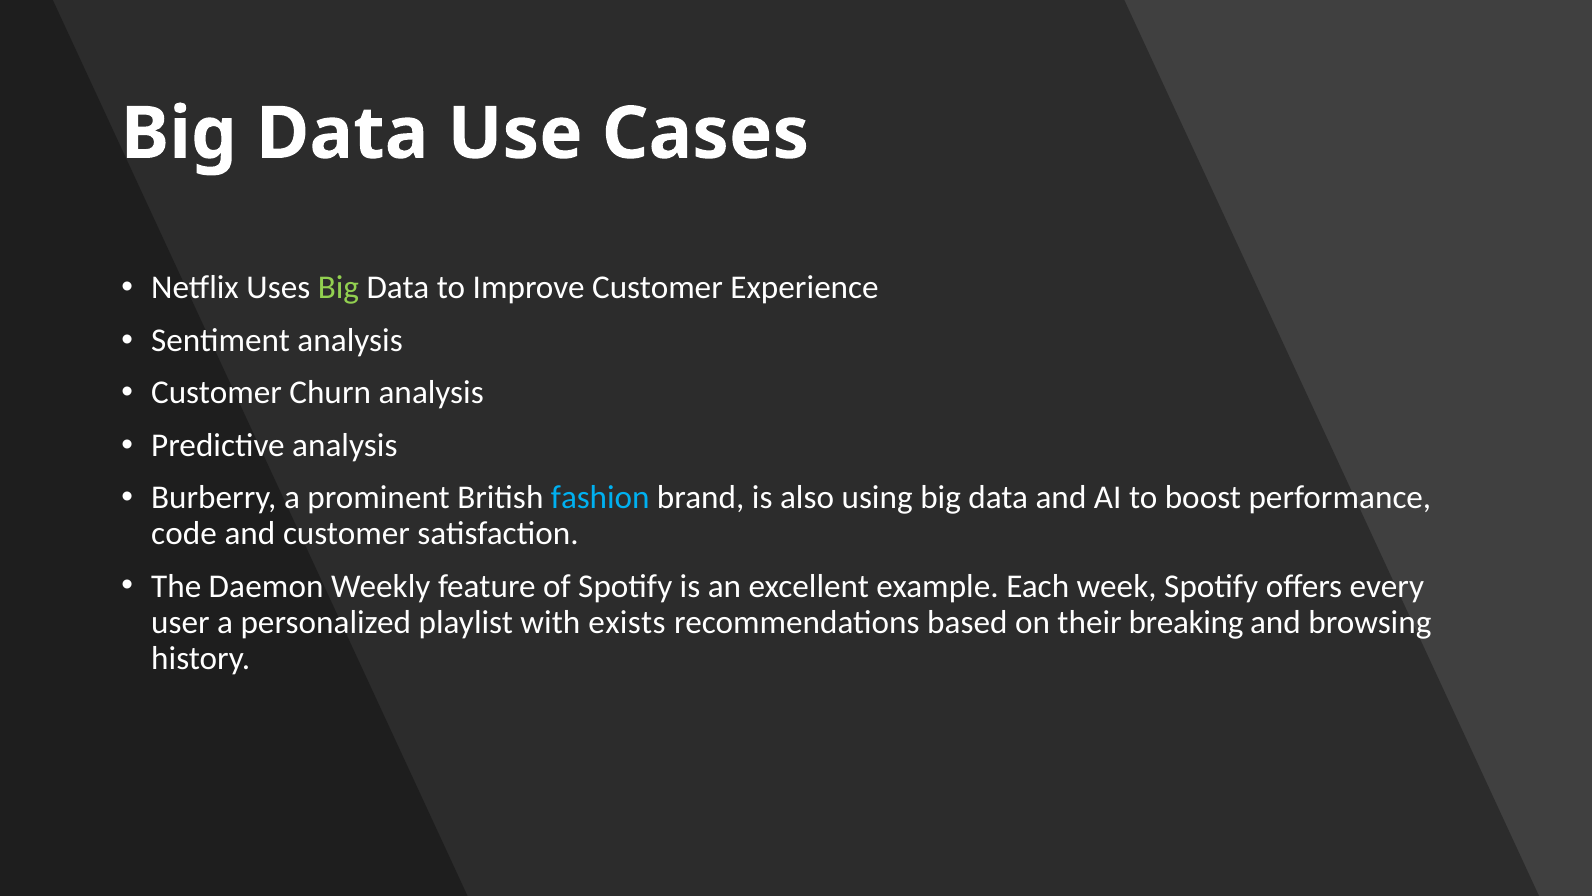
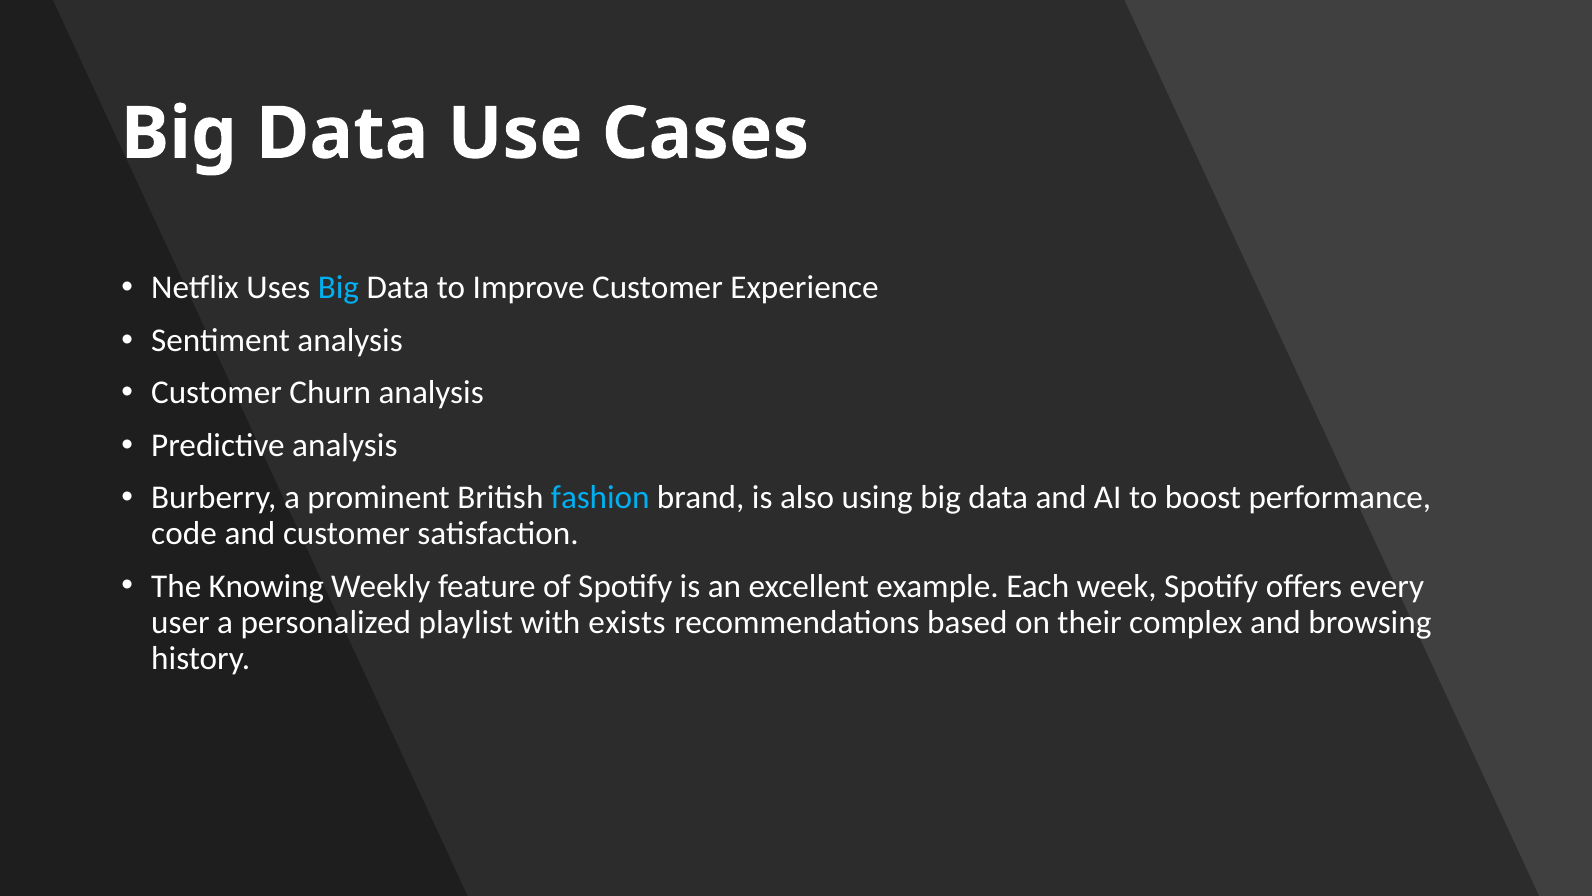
Big at (338, 288) colour: light green -> light blue
Daemon: Daemon -> Knowing
breaking: breaking -> complex
